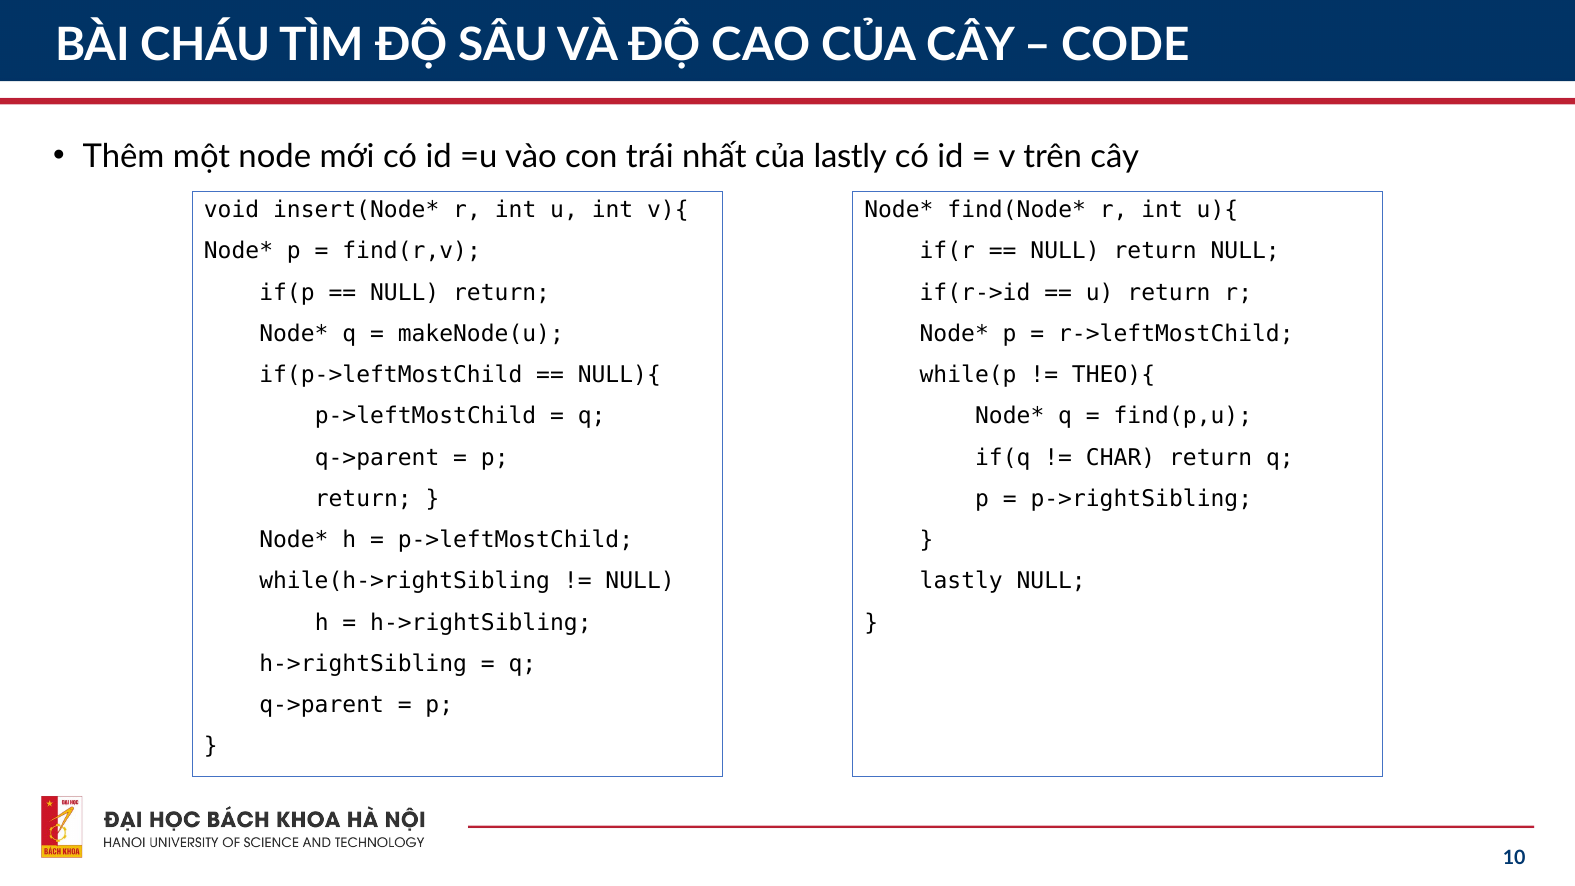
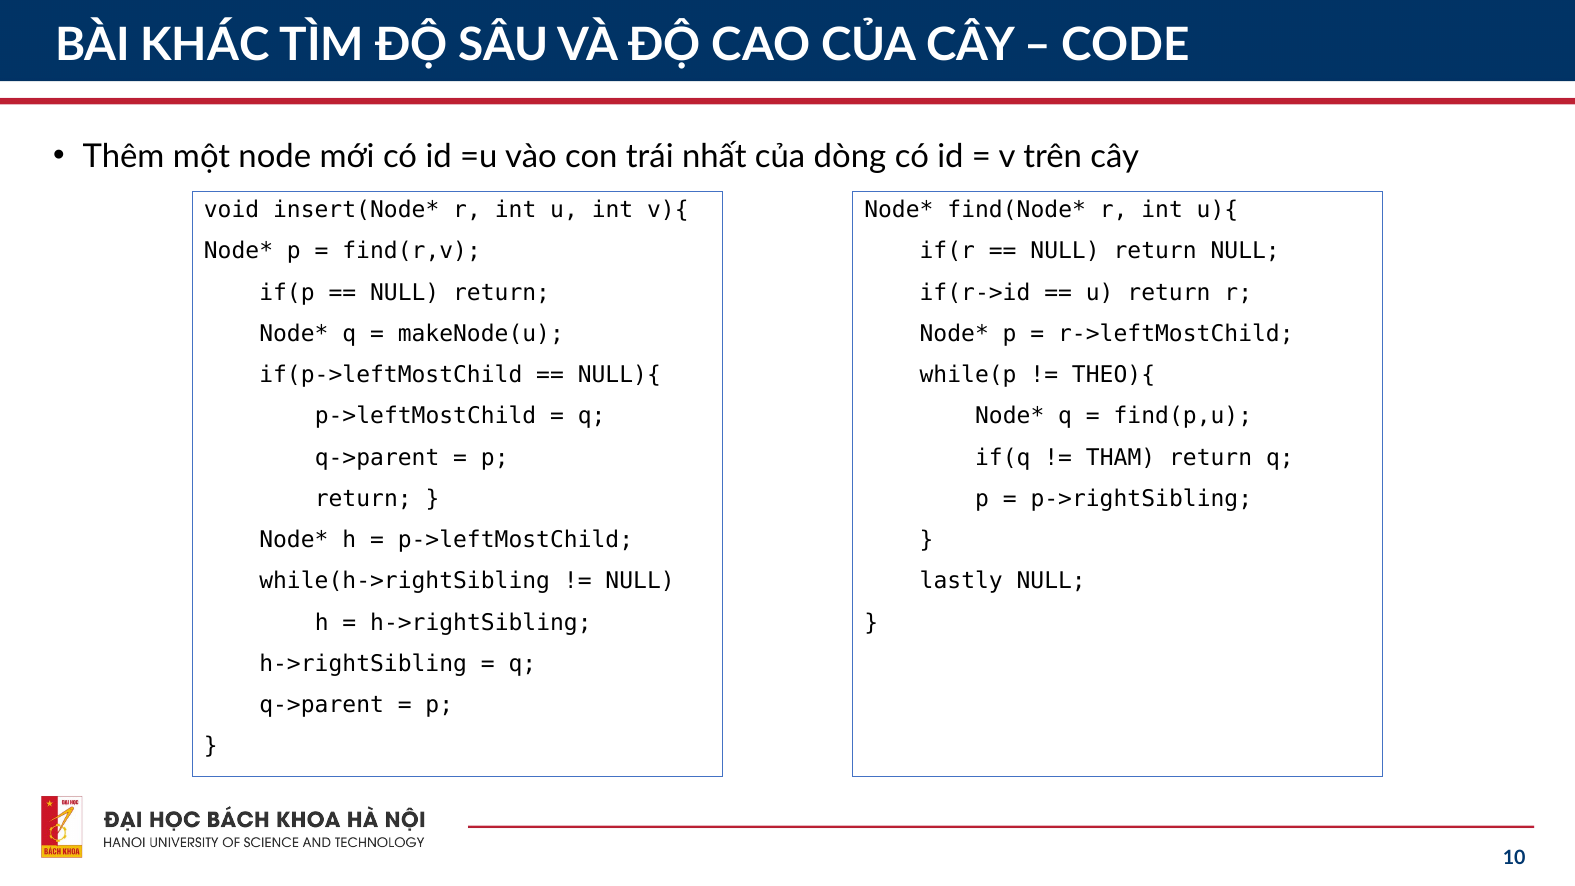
CHÁU: CHÁU -> KHÁC
của lastly: lastly -> dòng
CHAR: CHAR -> THAM
